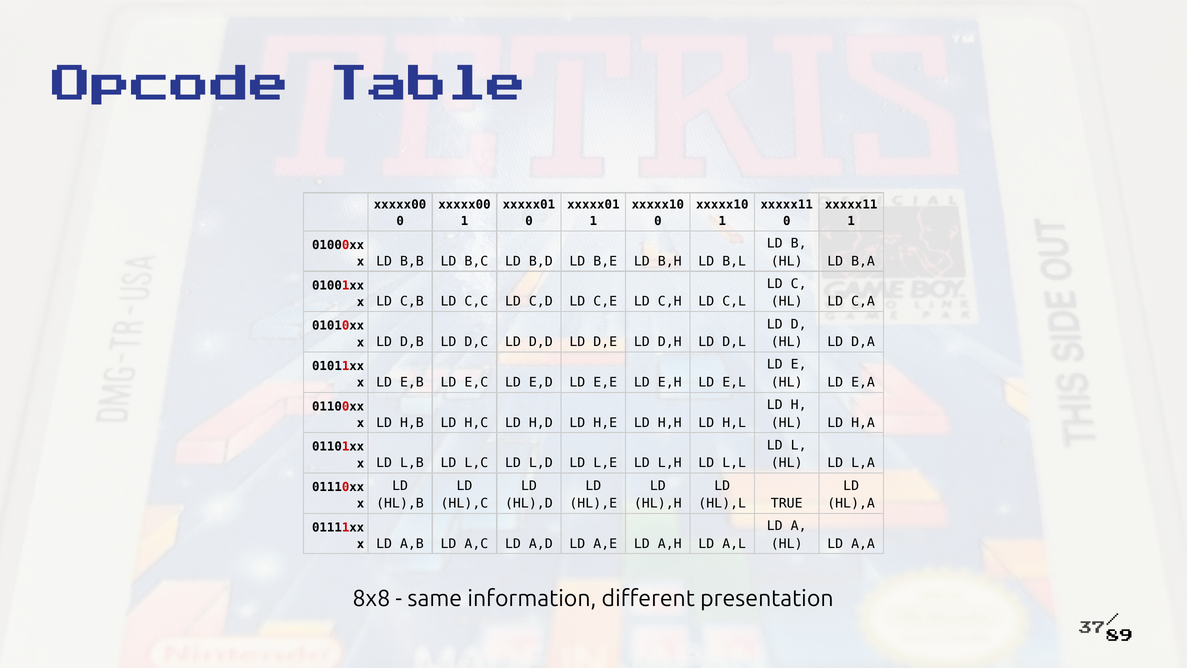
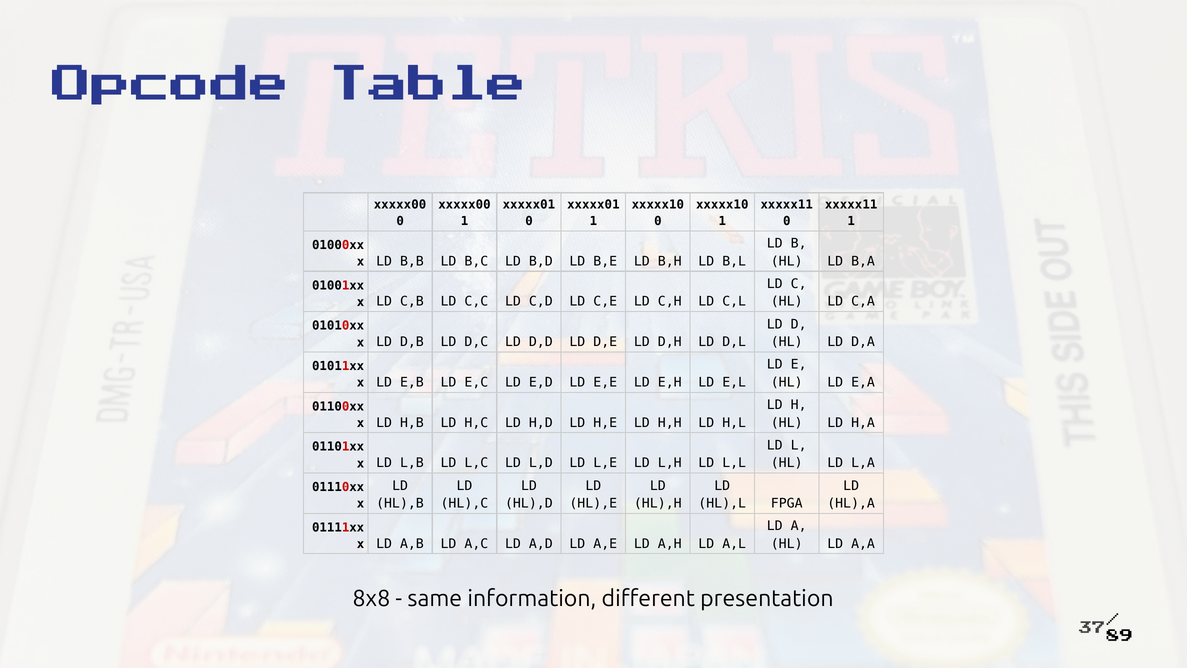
TRUE: TRUE -> FPGA
